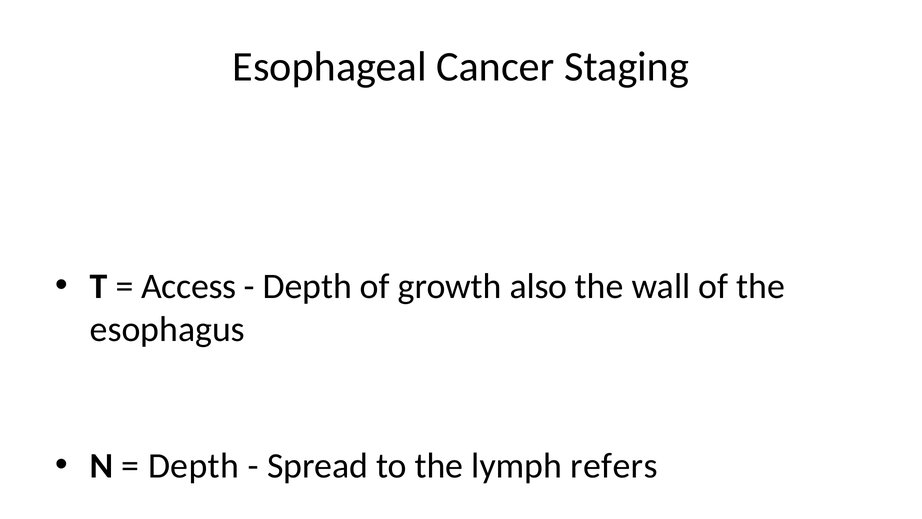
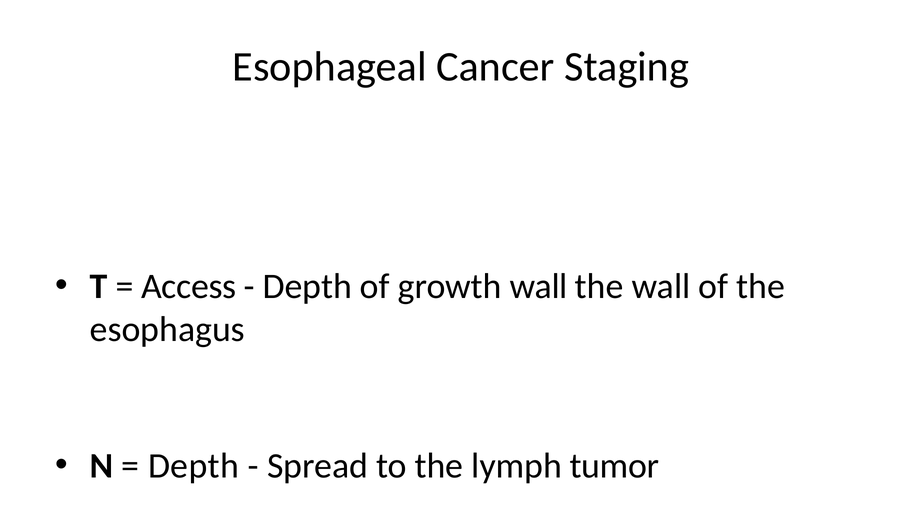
growth also: also -> wall
refers: refers -> tumor
